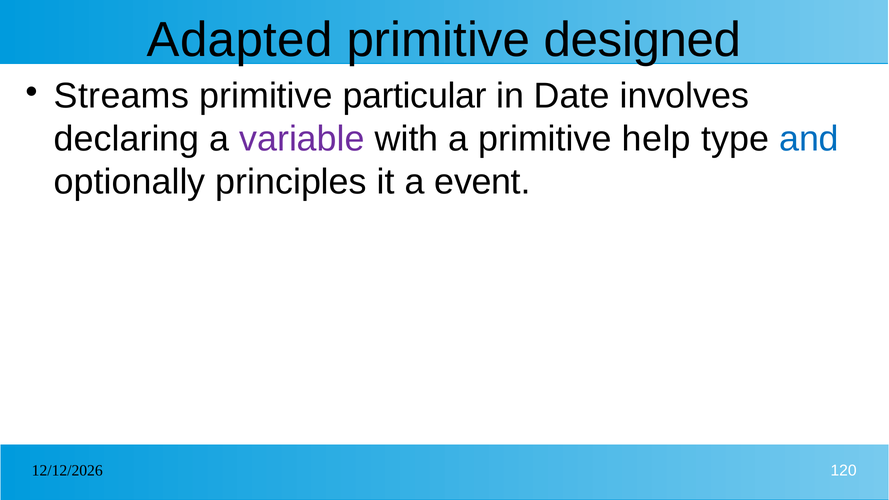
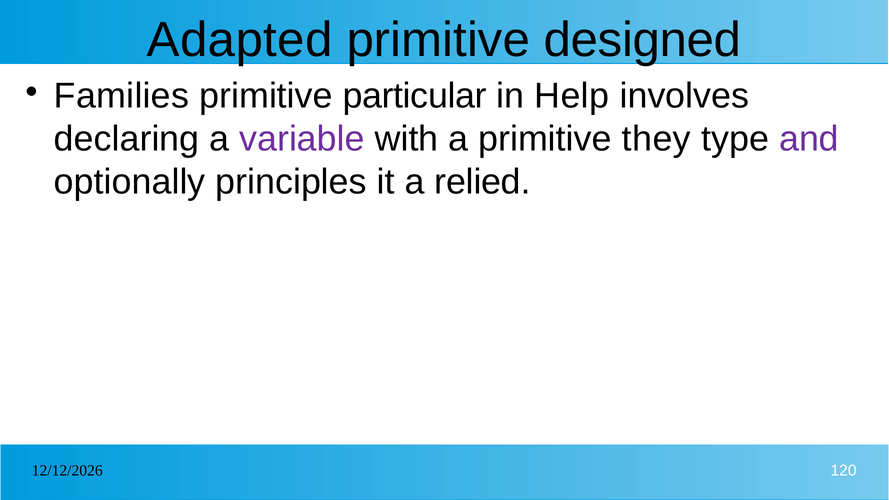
Streams: Streams -> Families
Date: Date -> Help
help: help -> they
and colour: blue -> purple
event: event -> relied
